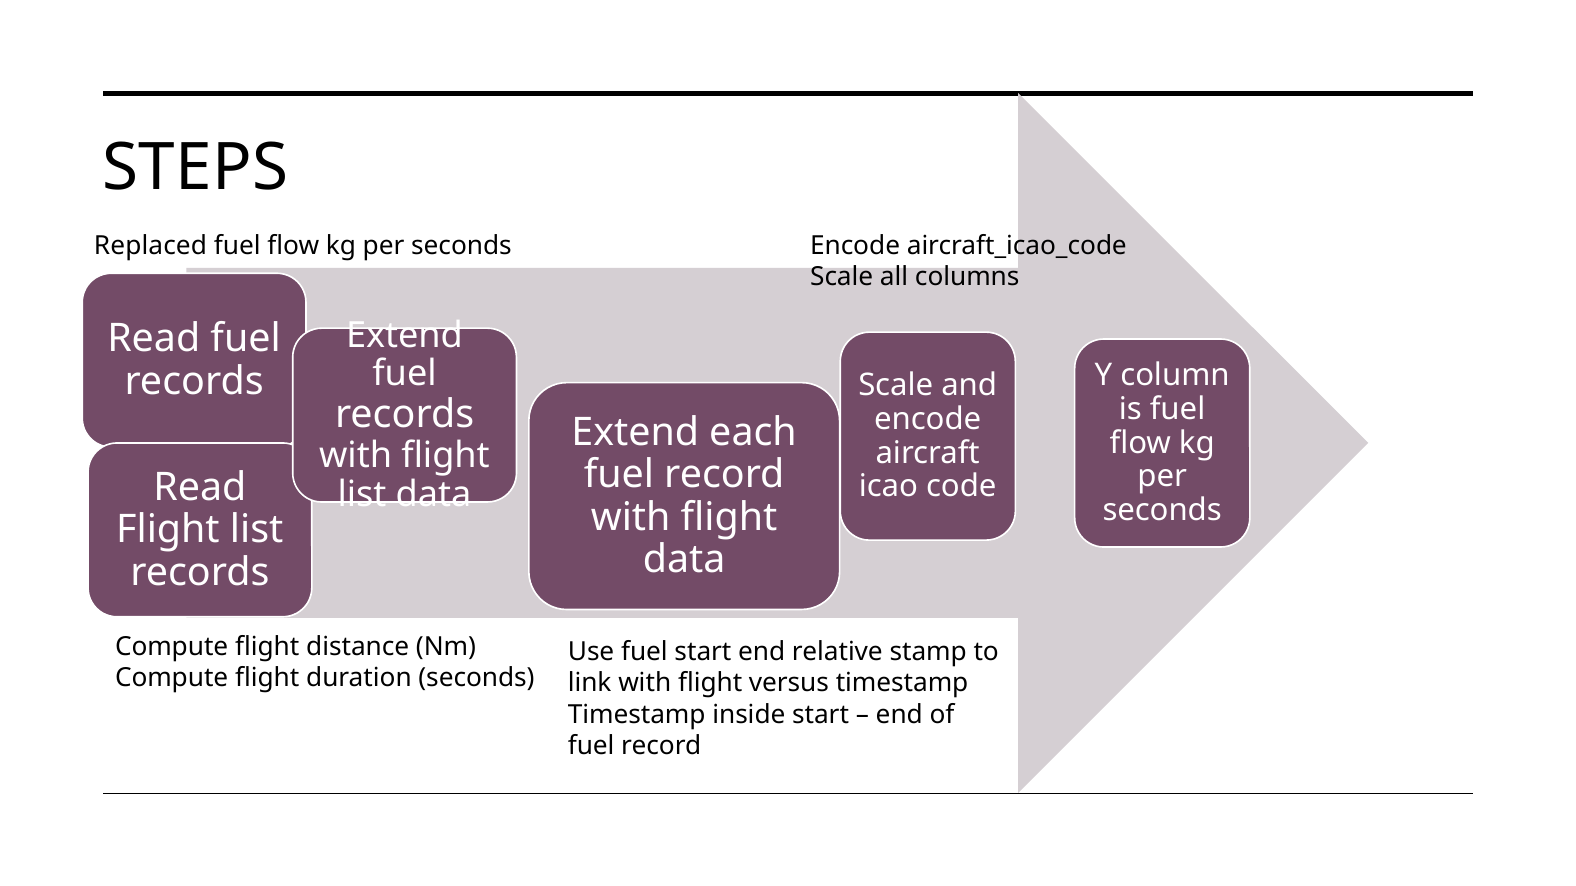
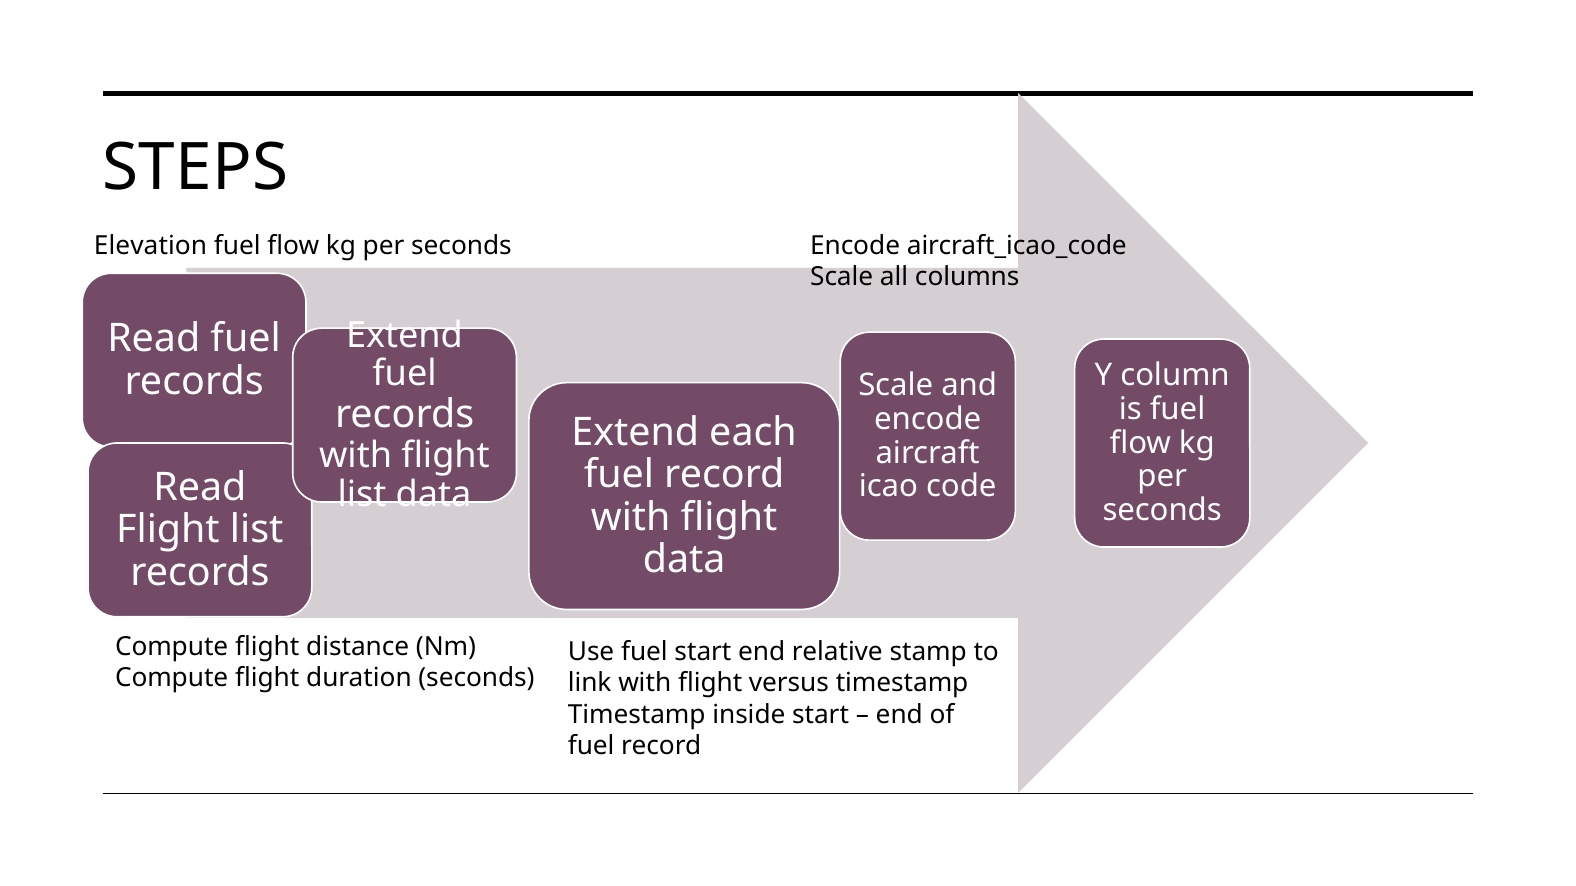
Replaced: Replaced -> Elevation
